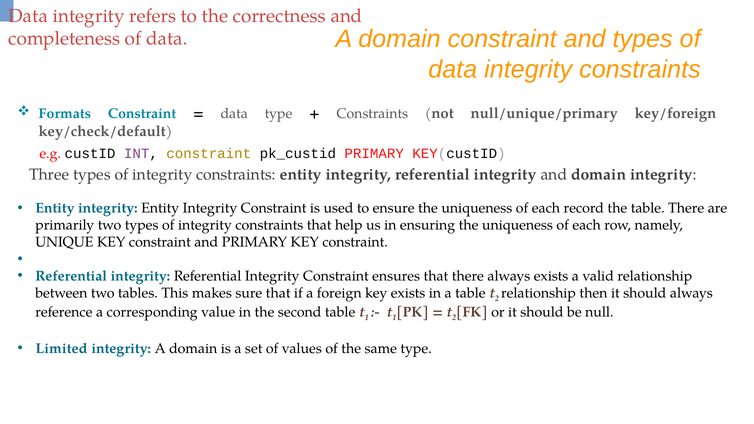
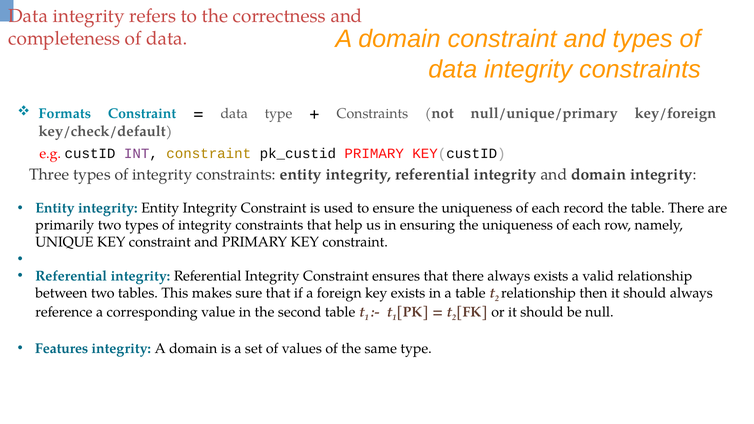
Limited: Limited -> Features
